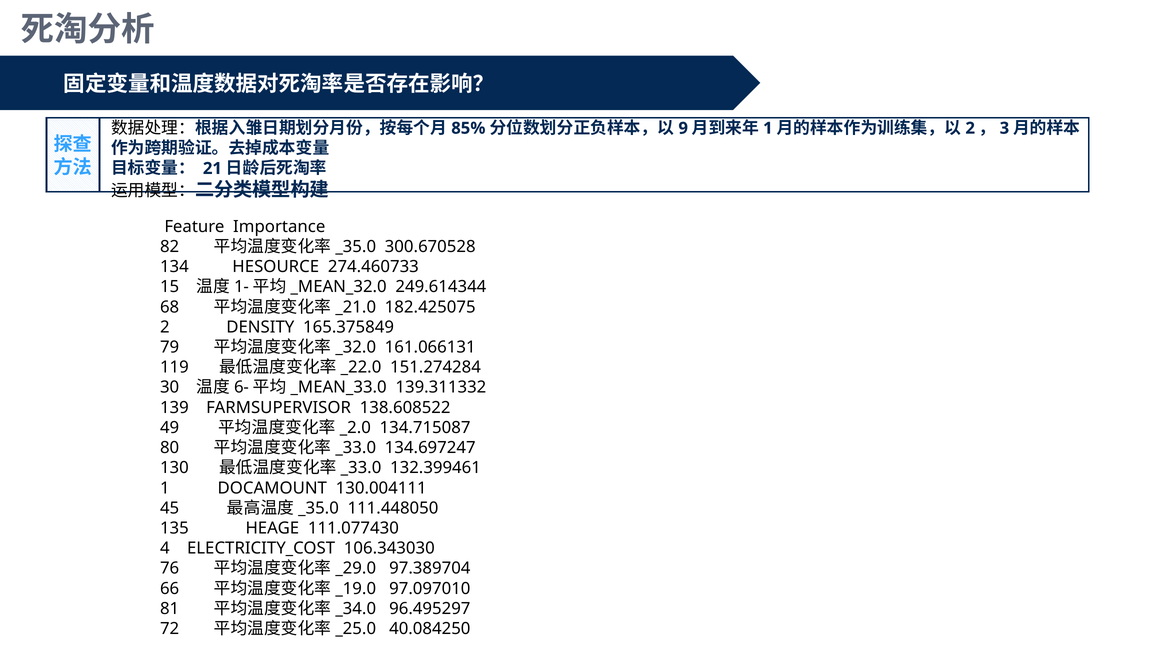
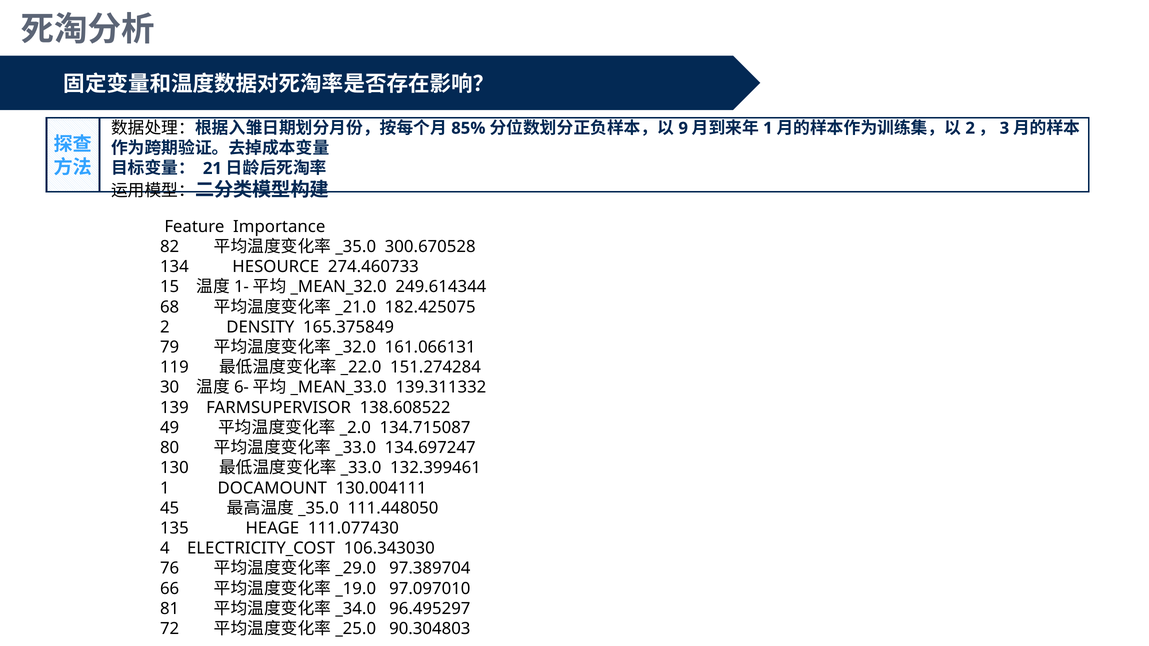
40.084250: 40.084250 -> 90.304803
